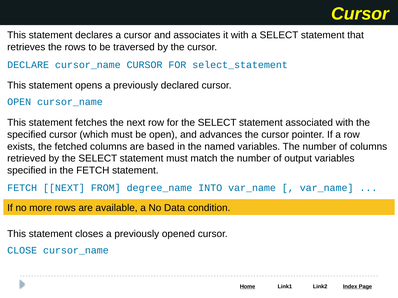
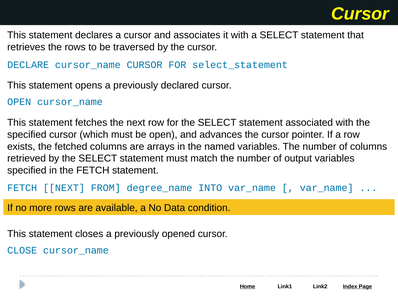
based: based -> arrays
